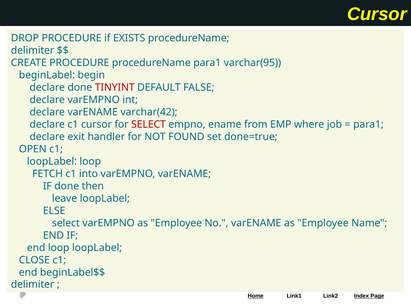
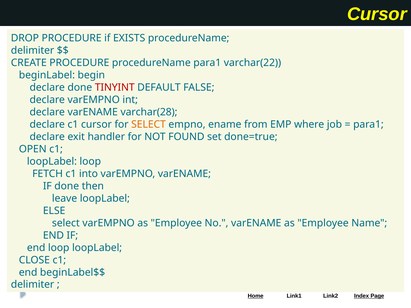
varchar(95: varchar(95 -> varchar(22
varchar(42: varchar(42 -> varchar(28
SELECT at (149, 125) colour: red -> orange
